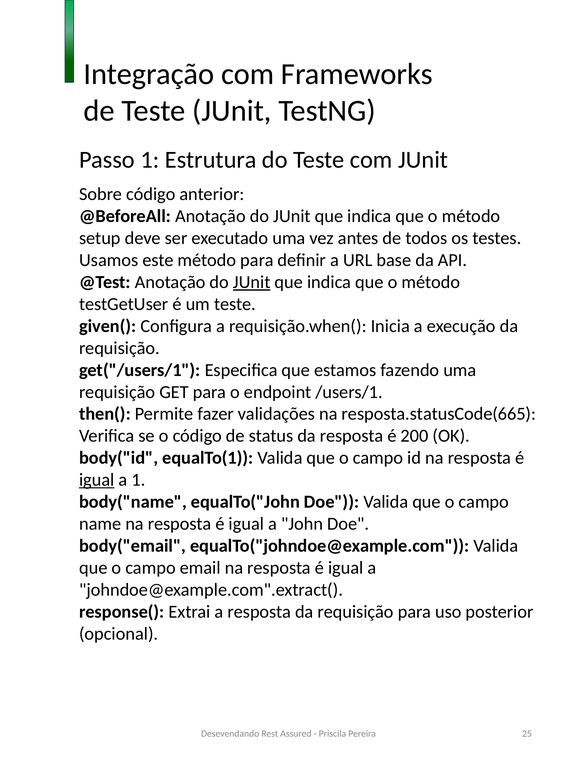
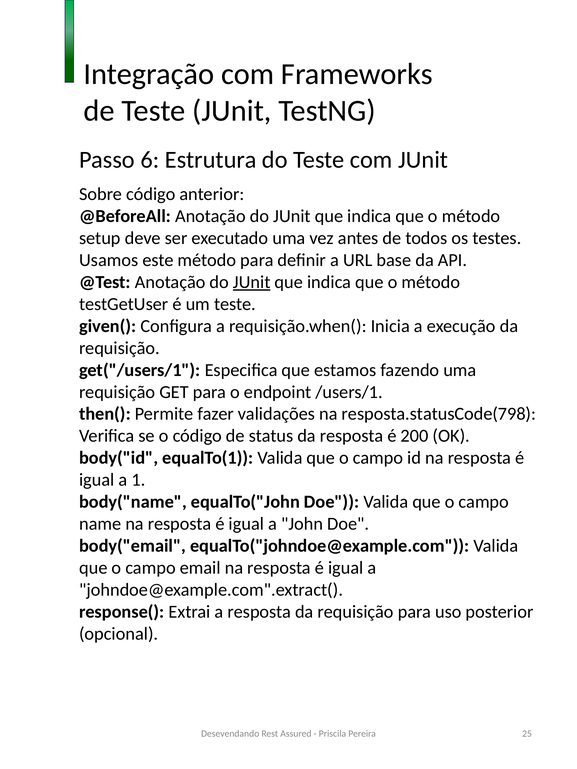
Passo 1: 1 -> 6
resposta.statusCode(665: resposta.statusCode(665 -> resposta.statusCode(798
igual at (97, 480) underline: present -> none
